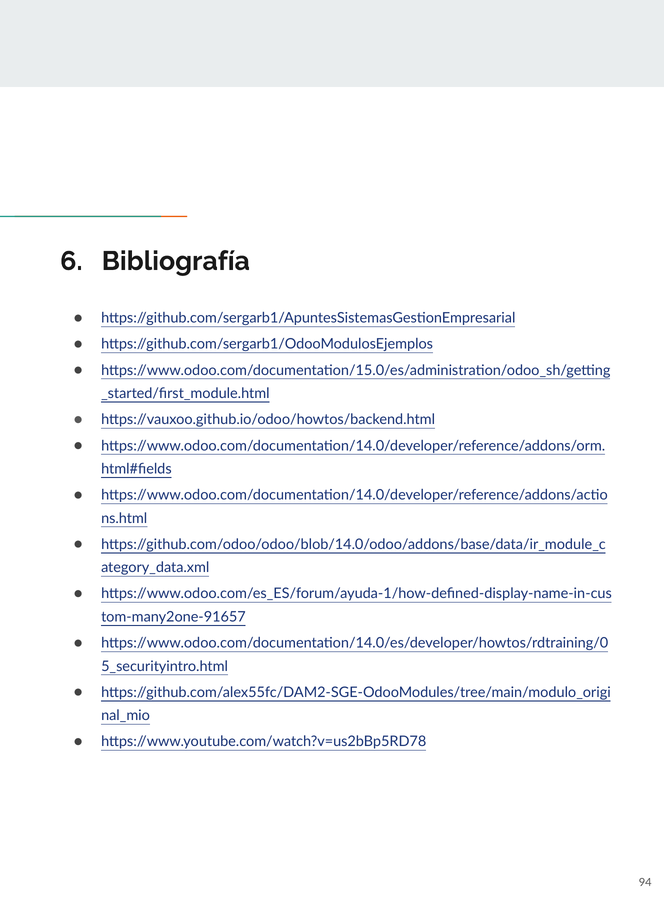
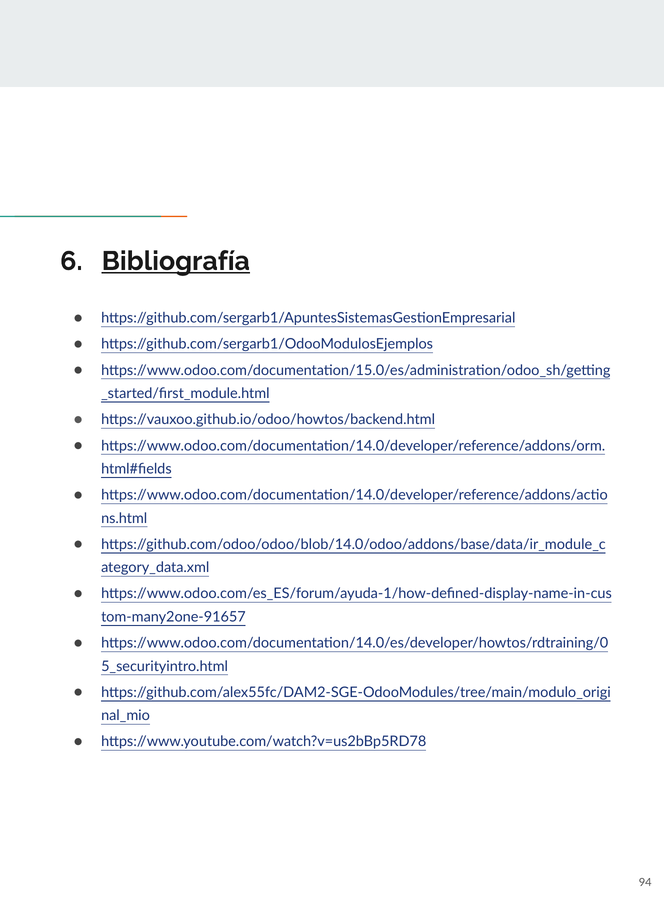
Bibliografía underline: none -> present
